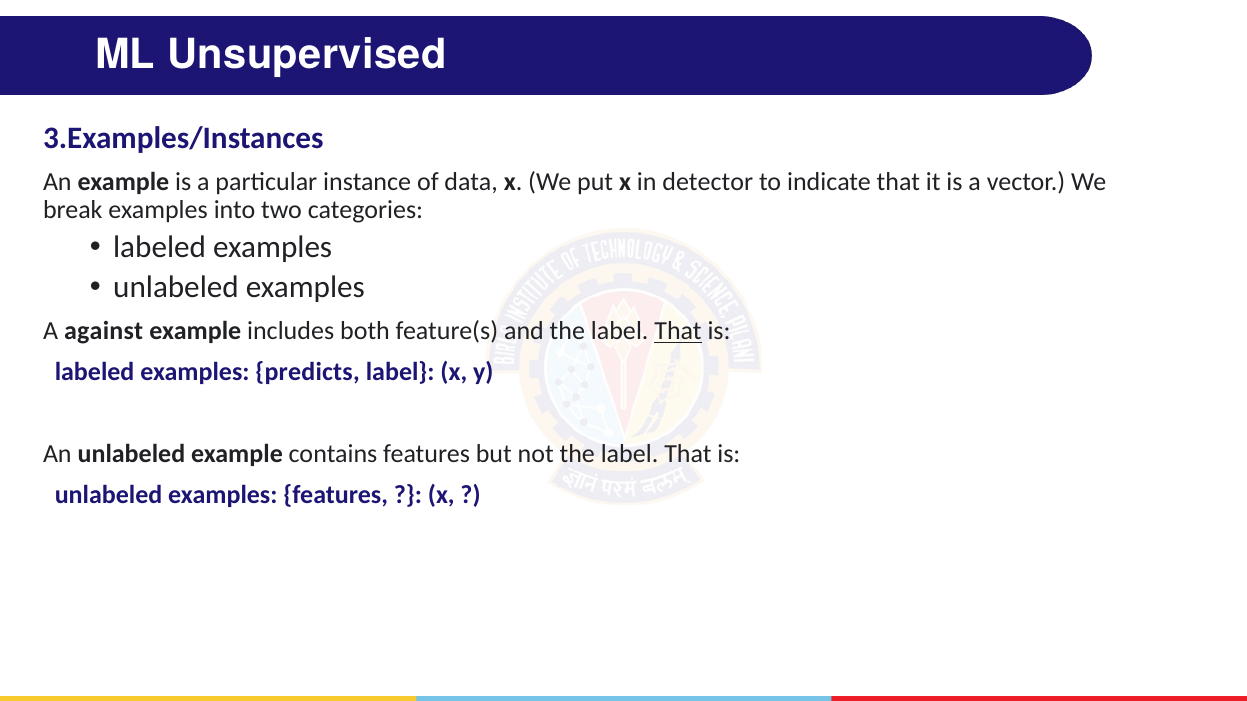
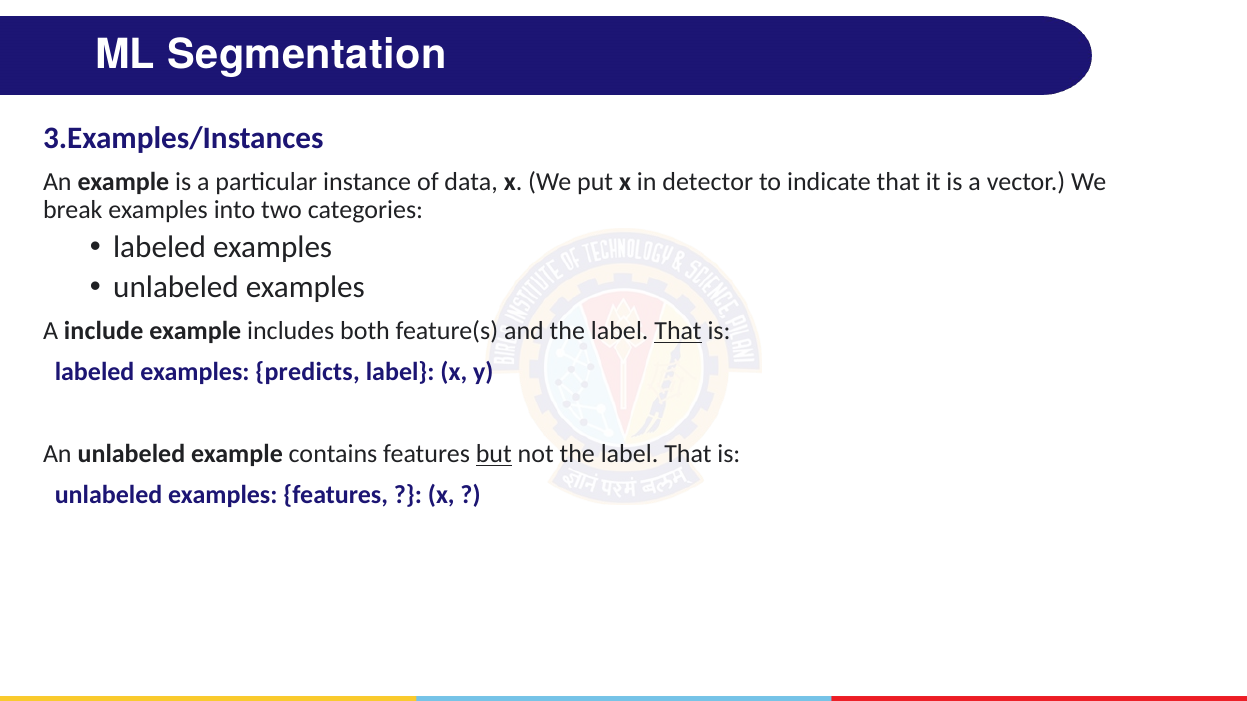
Unsupervised: Unsupervised -> Segmentation
against: against -> include
but underline: none -> present
